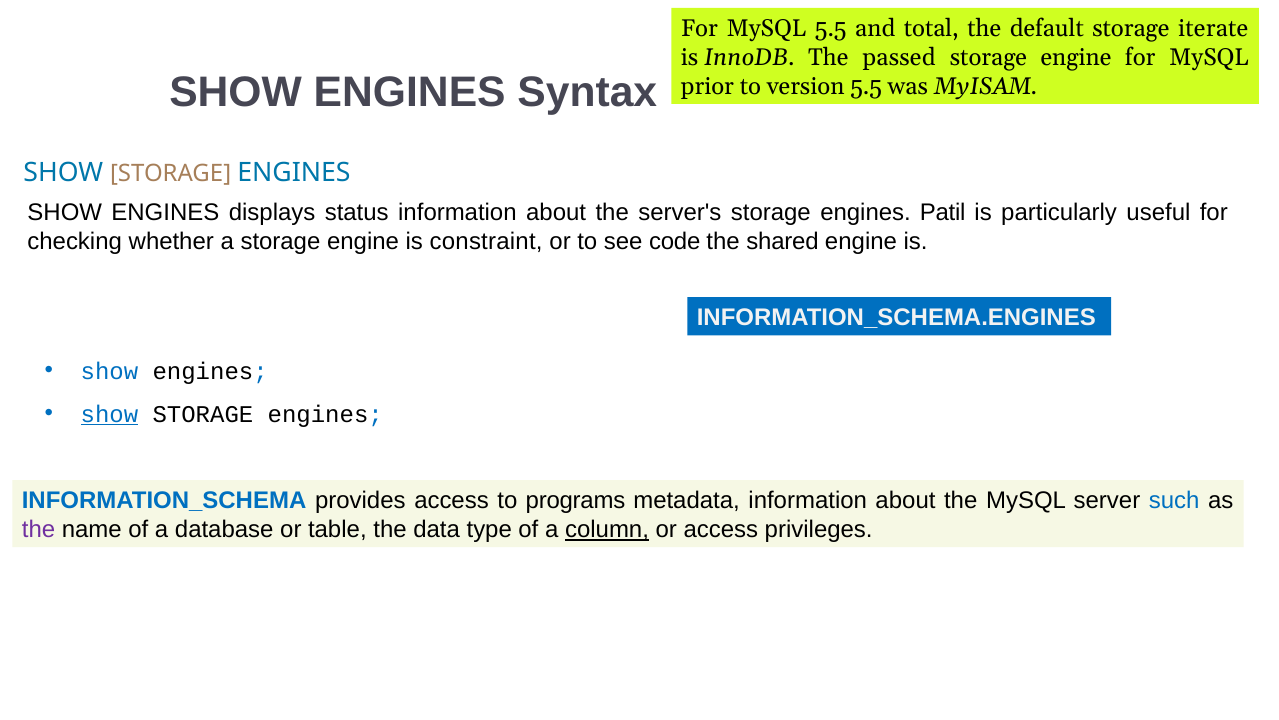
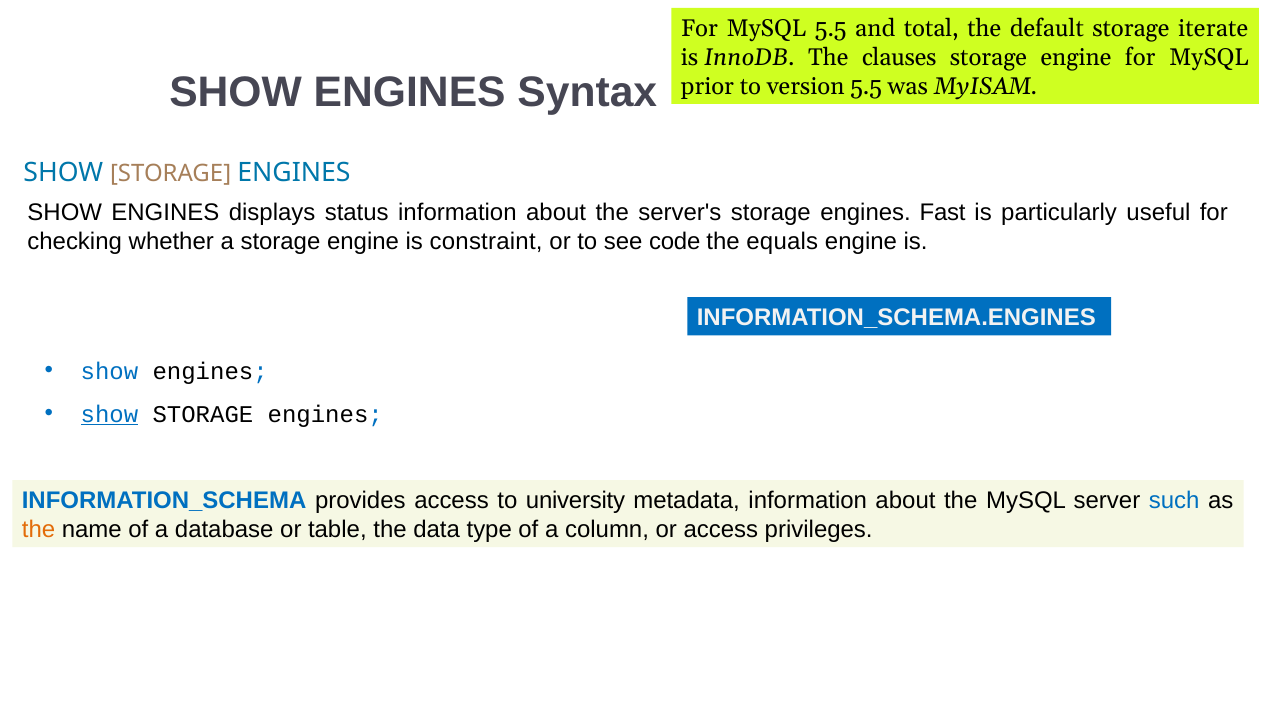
passed: passed -> clauses
Patil: Patil -> Fast
shared: shared -> equals
programs: programs -> university
the at (39, 529) colour: purple -> orange
column underline: present -> none
